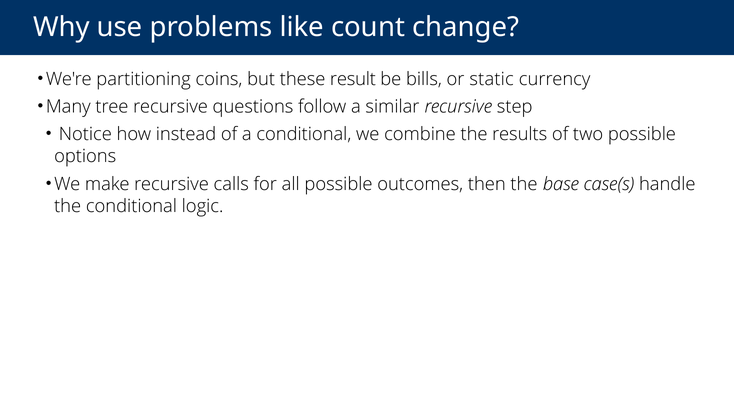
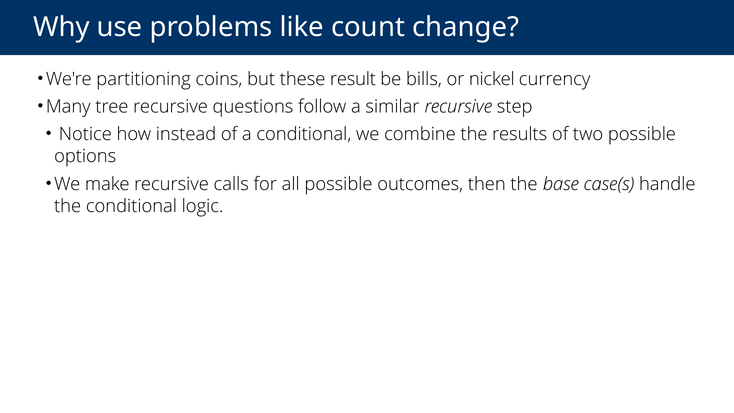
static: static -> nickel
